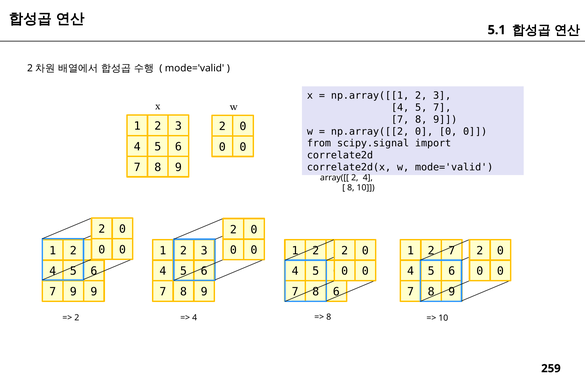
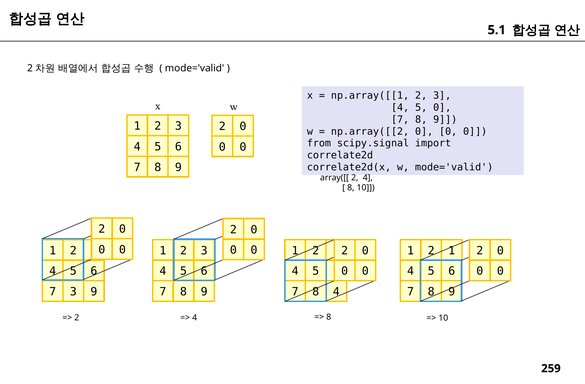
5 7: 7 -> 0
2 7: 7 -> 1
7 9: 9 -> 3
8 6: 6 -> 4
